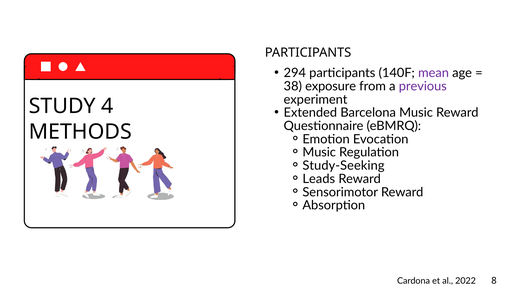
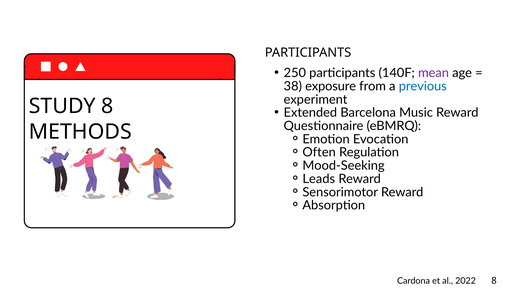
294: 294 -> 250
previous colour: purple -> blue
STUDY 4: 4 -> 8
Music at (319, 153): Music -> Often
Study-Seeking: Study-Seeking -> Mood-Seeking
